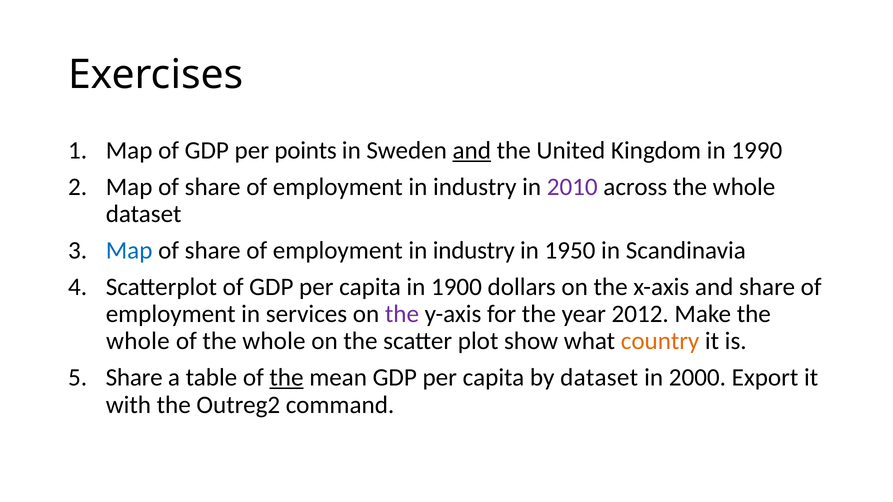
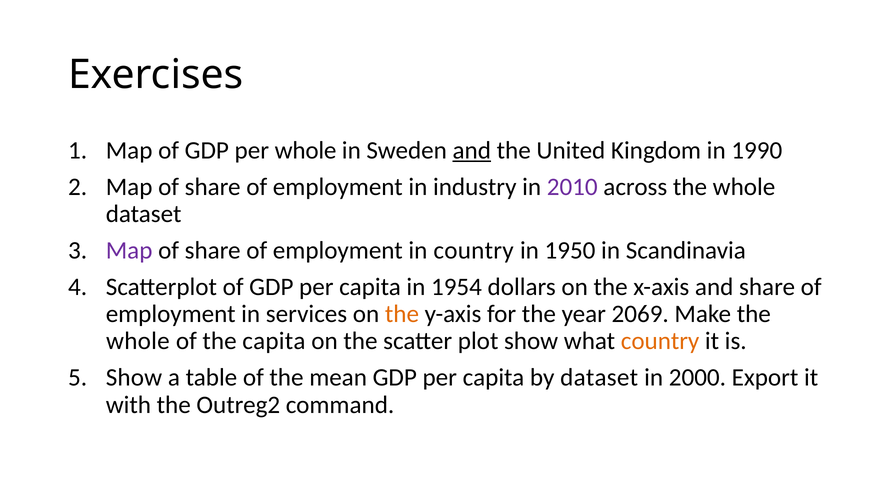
per points: points -> whole
Map at (129, 251) colour: blue -> purple
industry at (474, 251): industry -> country
1900: 1900 -> 1954
the at (402, 314) colour: purple -> orange
2012: 2012 -> 2069
of the whole: whole -> capita
Share at (134, 378): Share -> Show
the at (287, 378) underline: present -> none
